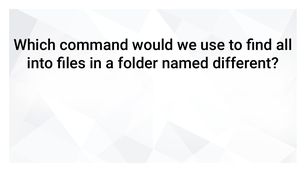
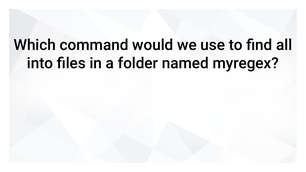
different: different -> myregex
